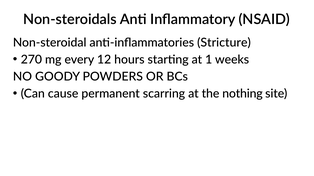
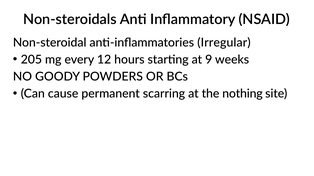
Stricture: Stricture -> Irregular
270: 270 -> 205
1: 1 -> 9
